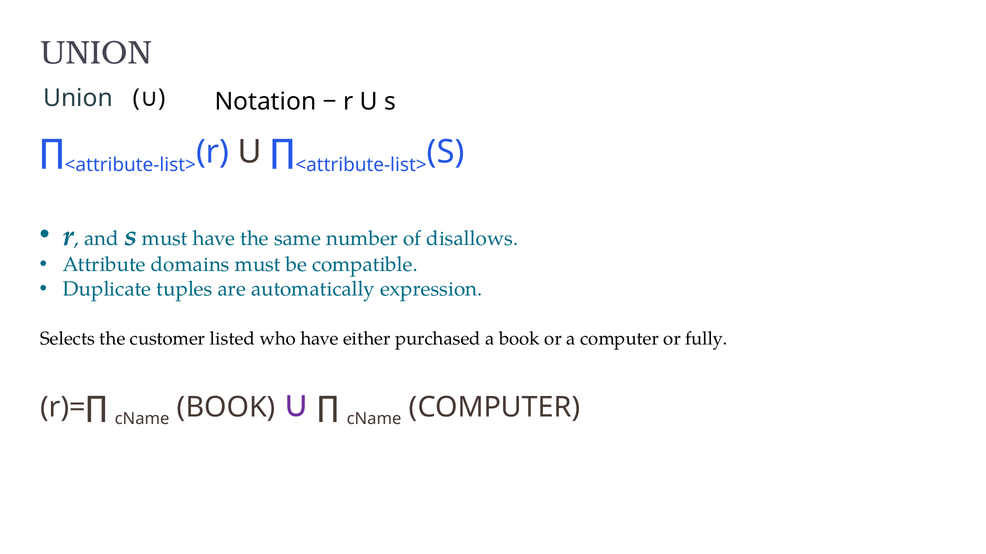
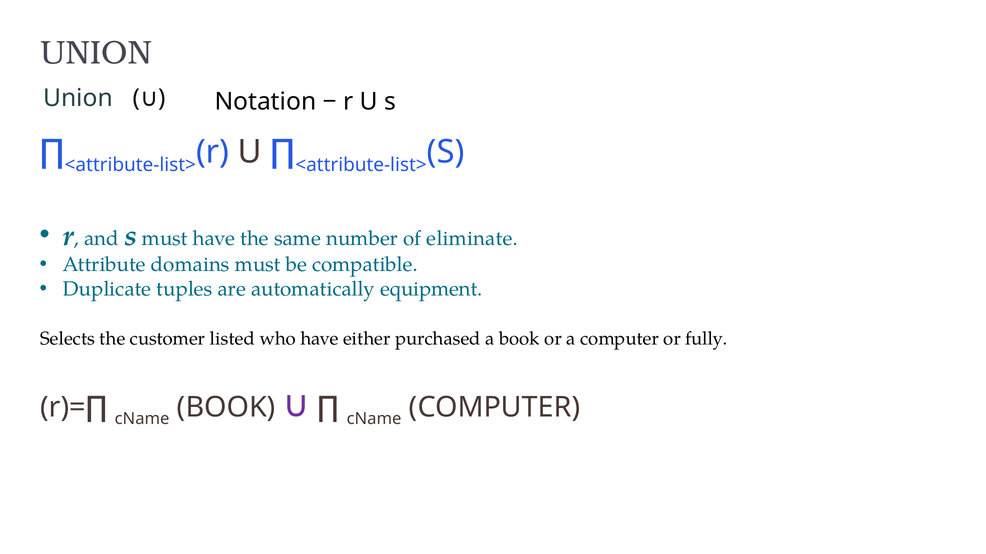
disallows: disallows -> eliminate
expression: expression -> equipment
